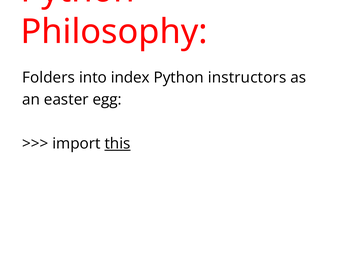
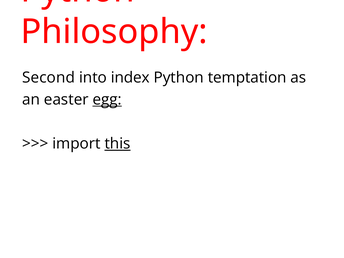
Folders: Folders -> Second
instructors: instructors -> temptation
egg underline: none -> present
